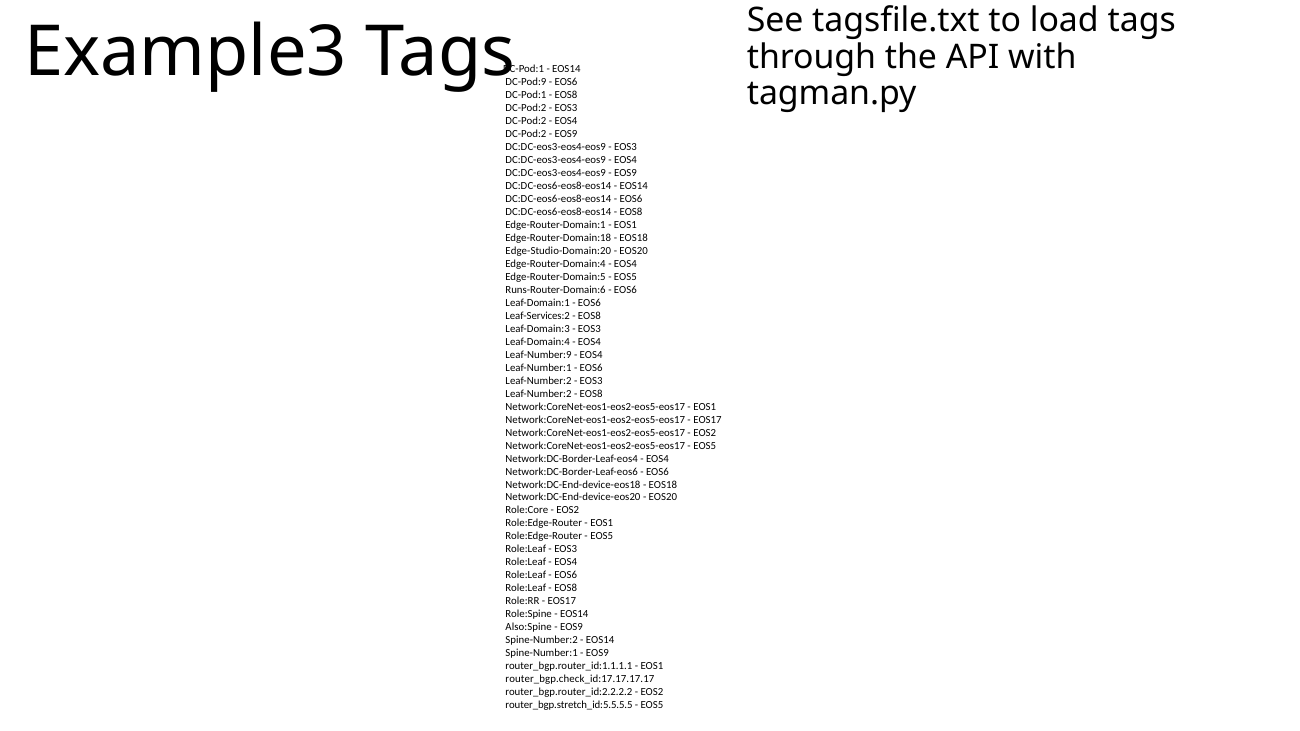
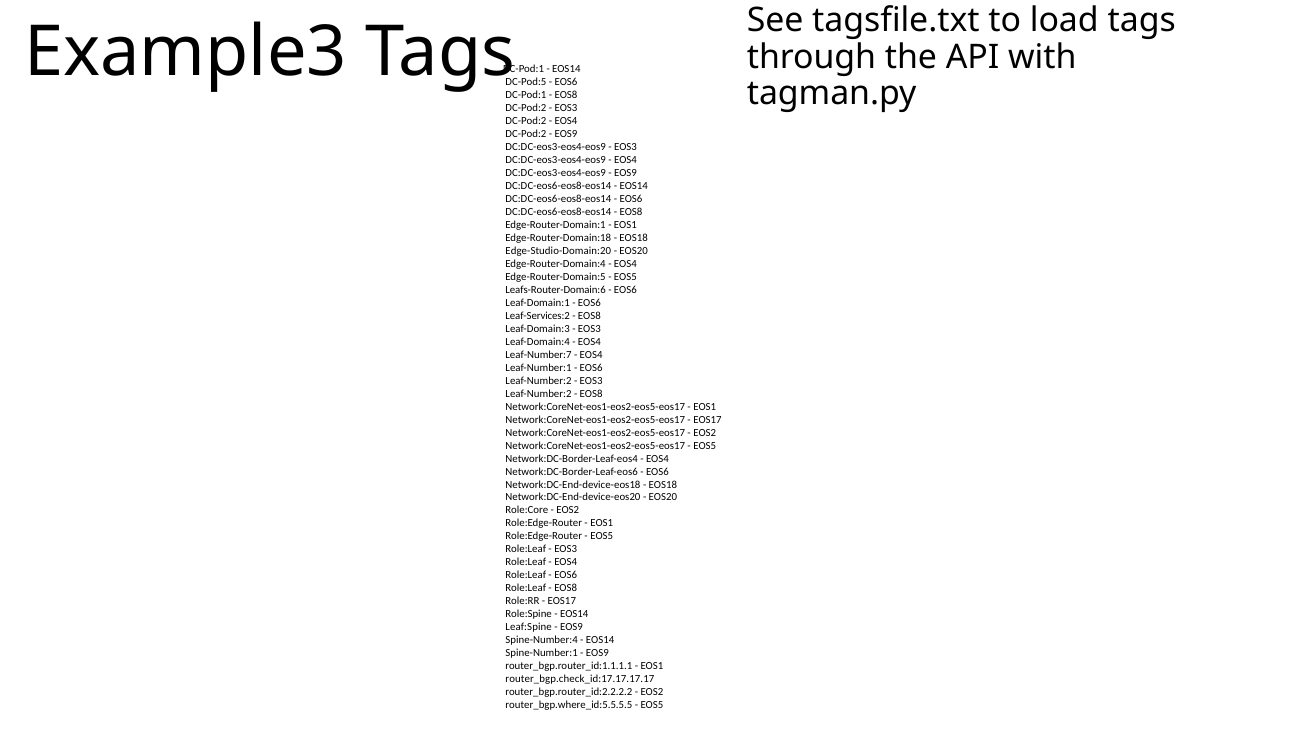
DC-Pod:9: DC-Pod:9 -> DC-Pod:5
Runs-Router-Domain:6: Runs-Router-Domain:6 -> Leafs-Router-Domain:6
Leaf-Number:9: Leaf-Number:9 -> Leaf-Number:7
Also:Spine: Also:Spine -> Leaf:Spine
Spine-Number:2: Spine-Number:2 -> Spine-Number:4
router_bgp.stretch_id:5.5.5.5: router_bgp.stretch_id:5.5.5.5 -> router_bgp.where_id:5.5.5.5
